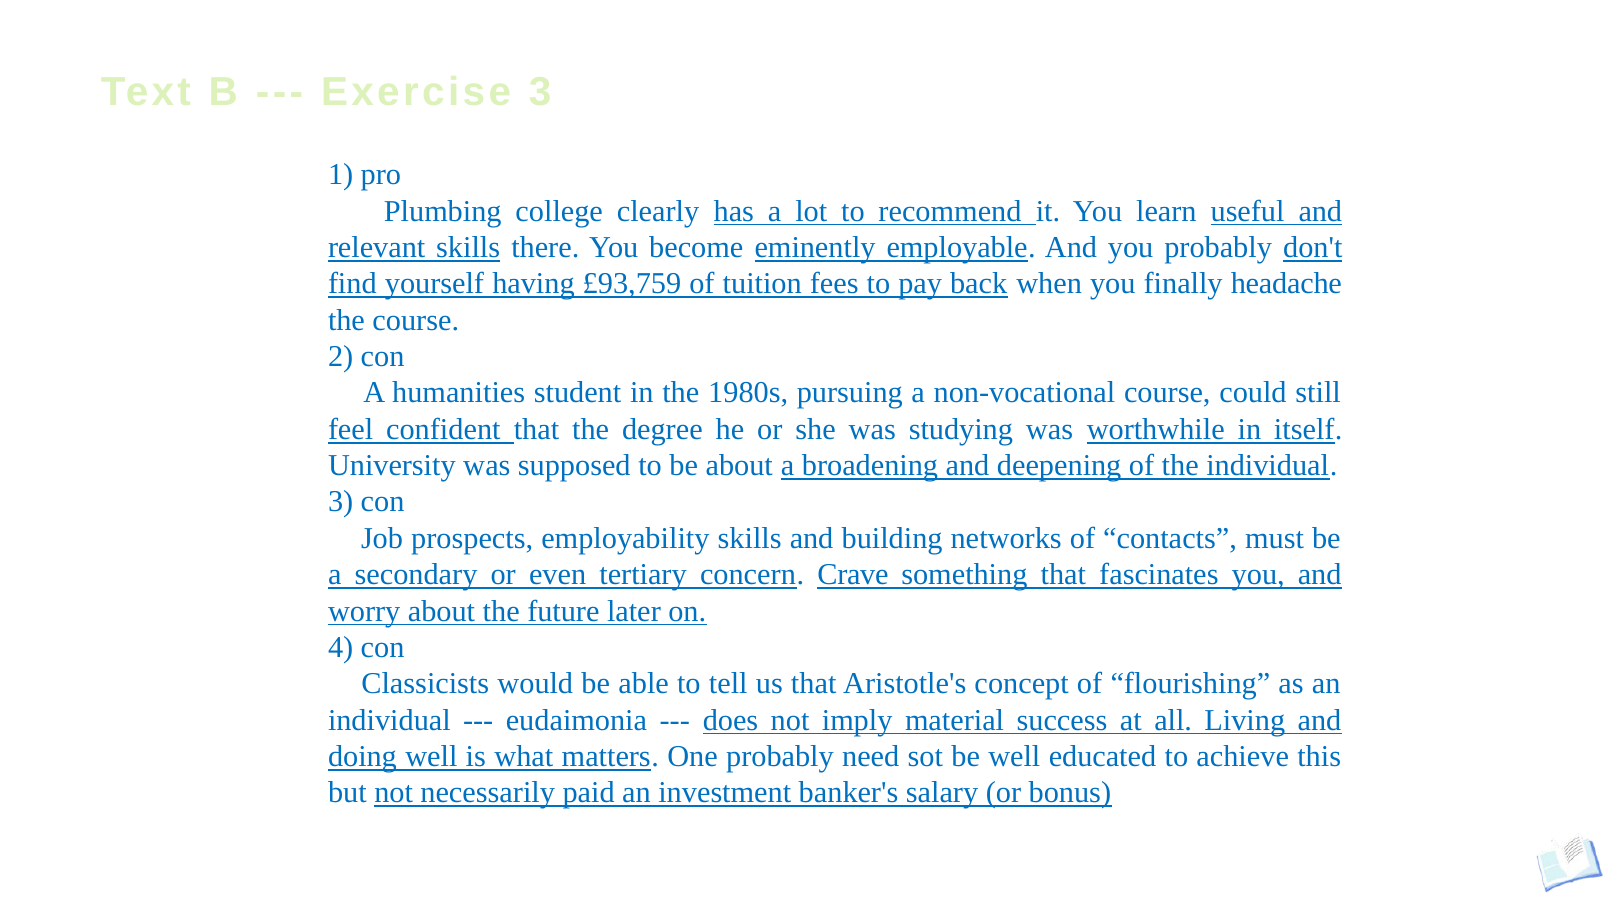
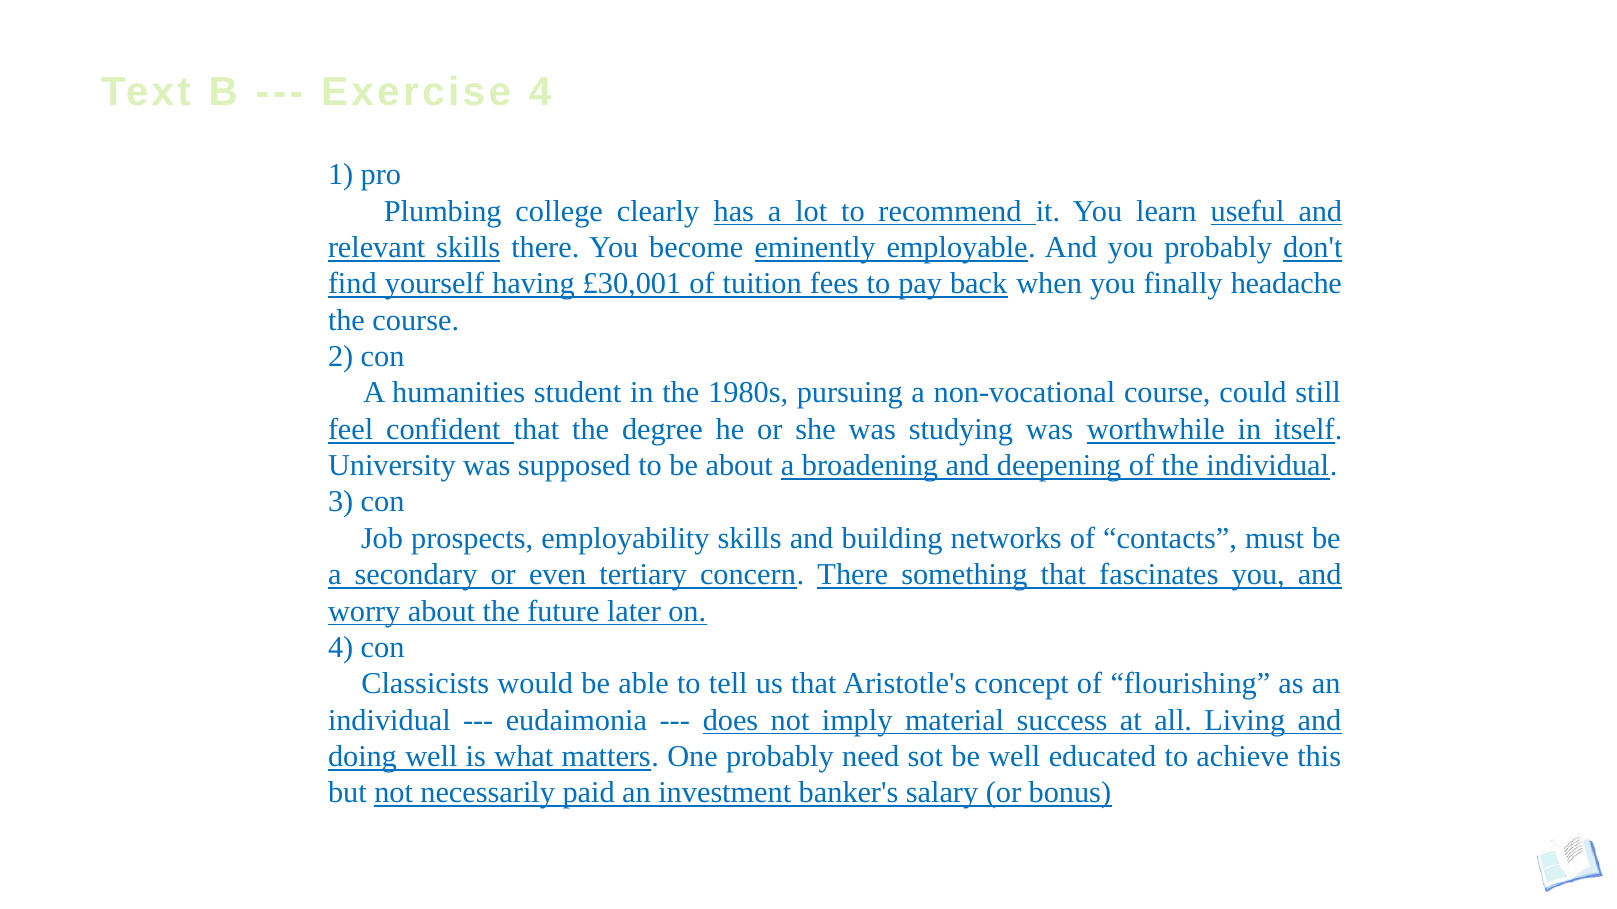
Exercise 3: 3 -> 4
£93,759: £93,759 -> £30,001
concern Crave: Crave -> There
